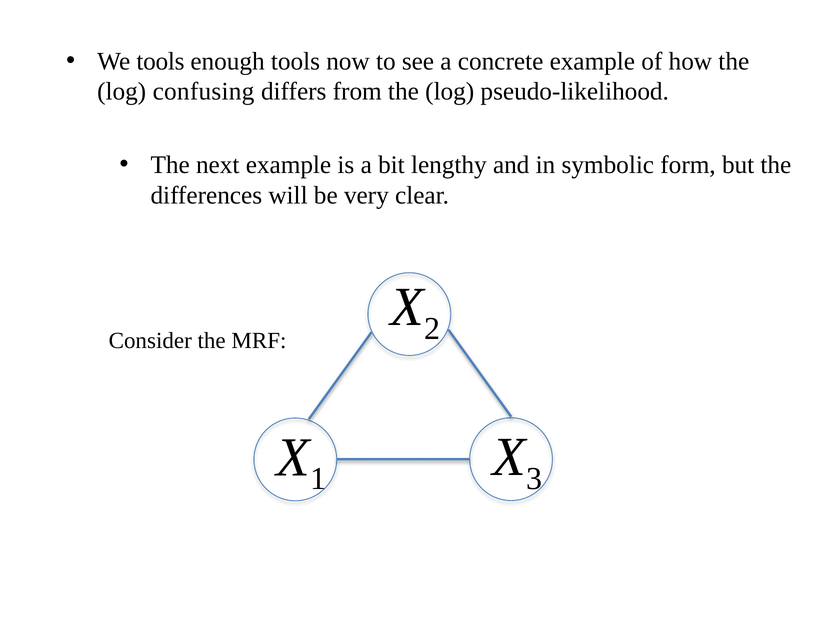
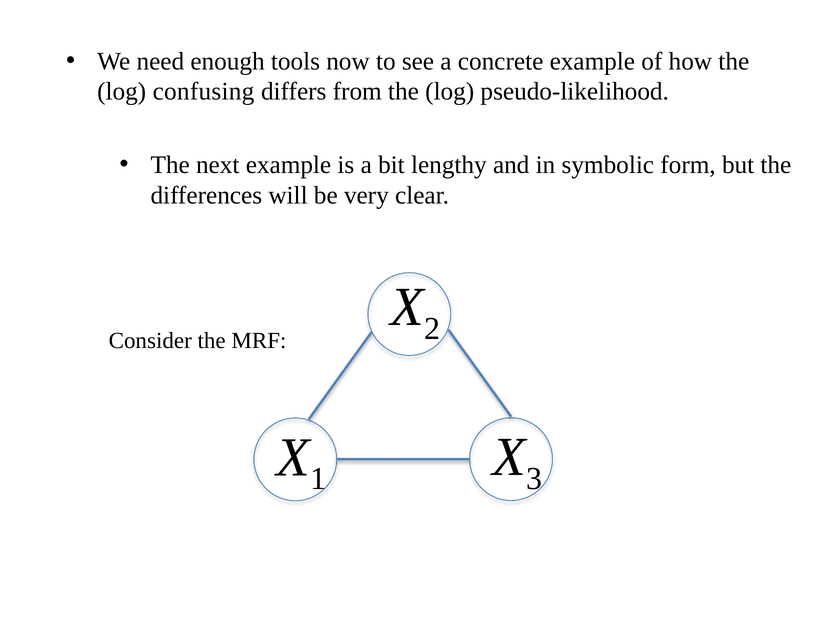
We tools: tools -> need
